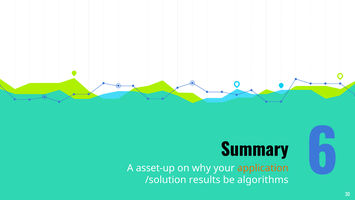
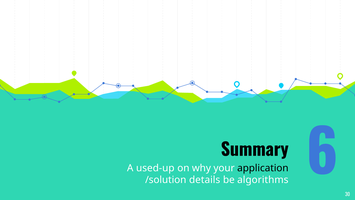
asset-up: asset-up -> used-up
application colour: orange -> black
results: results -> details
